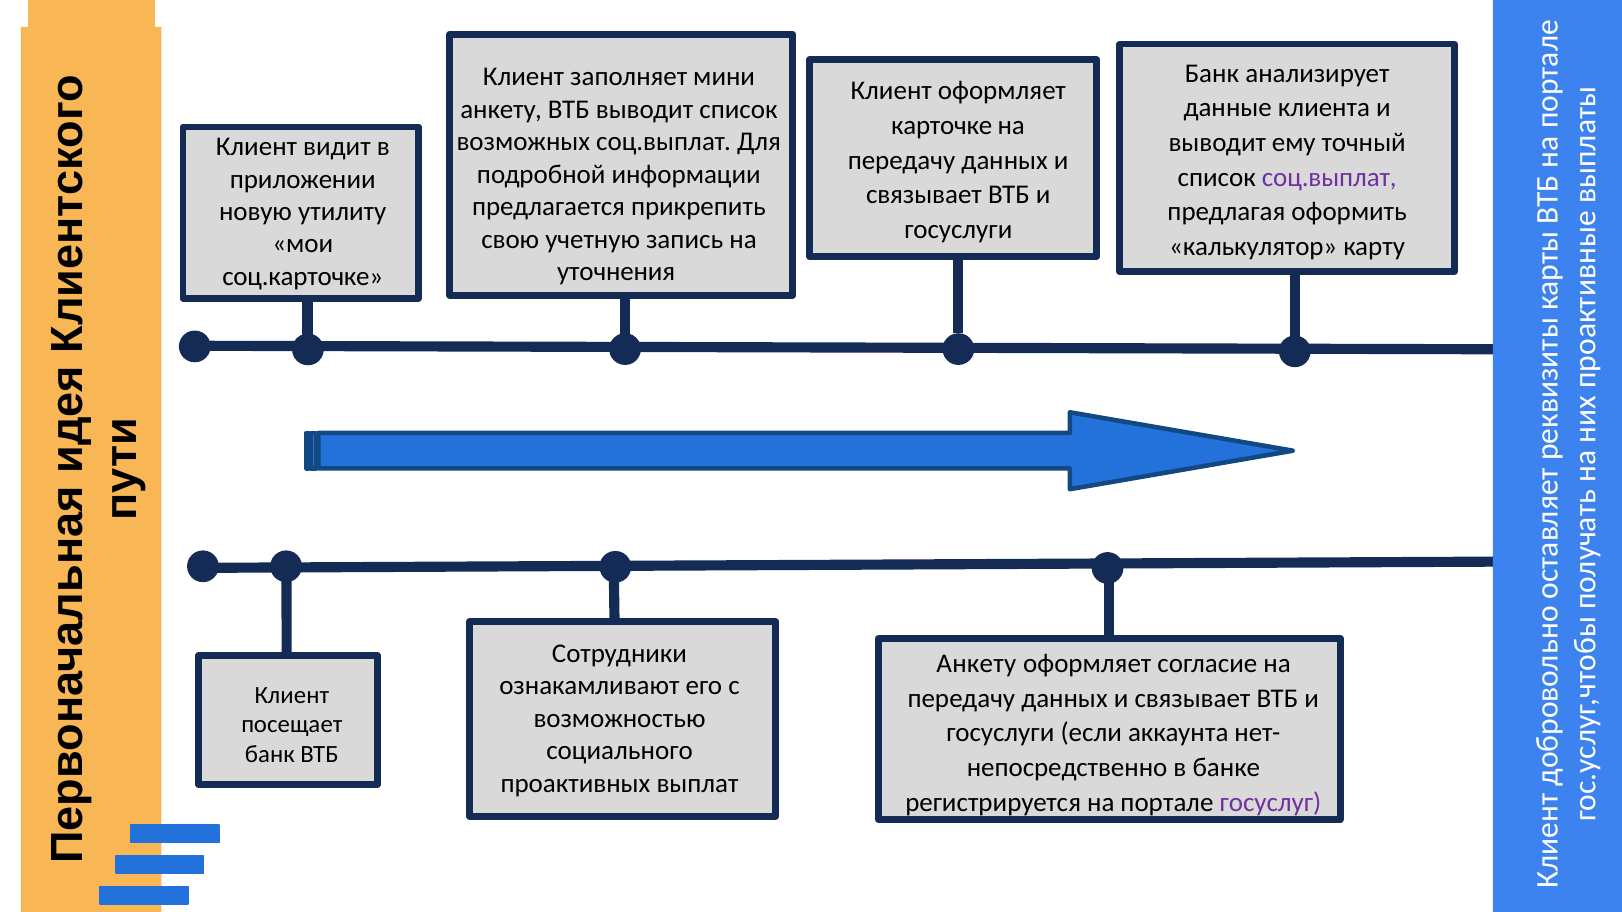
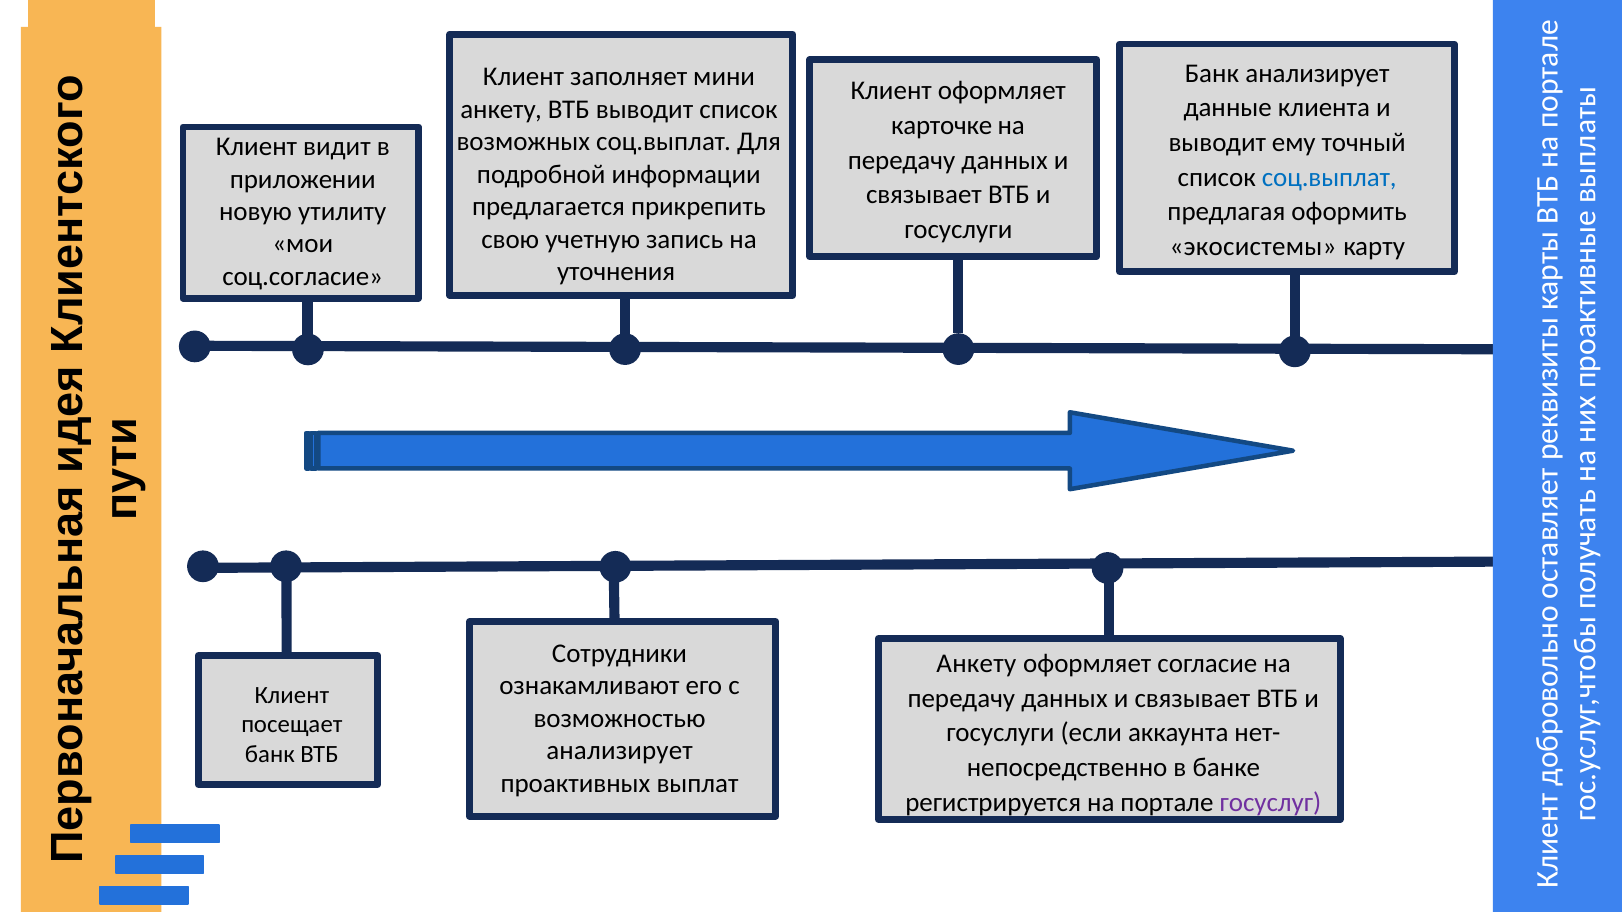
соц.выплат at (1329, 177) colour: purple -> blue
калькулятор: калькулятор -> экосистемы
соц.карточке: соц.карточке -> соц.согласие
социального at (620, 751): социального -> анализирует
